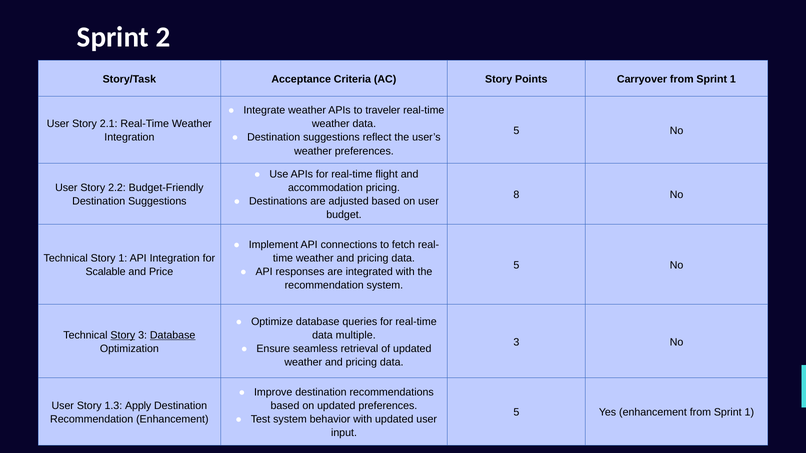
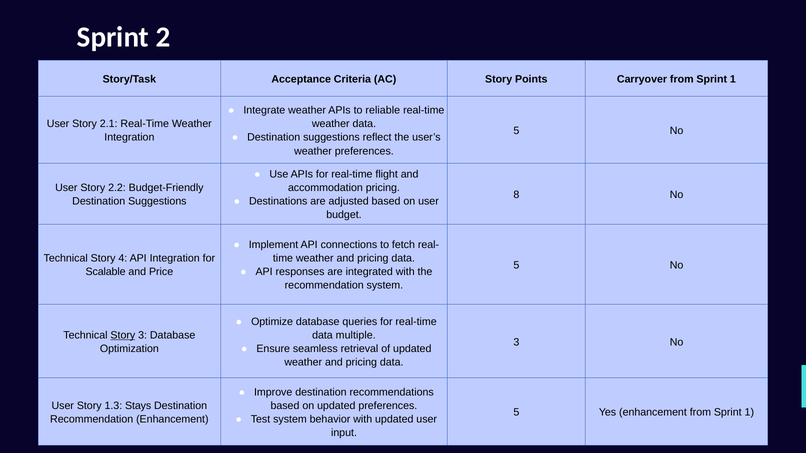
traveler: traveler -> reliable
Story 1: 1 -> 4
Database at (173, 336) underline: present -> none
Apply: Apply -> Stays
